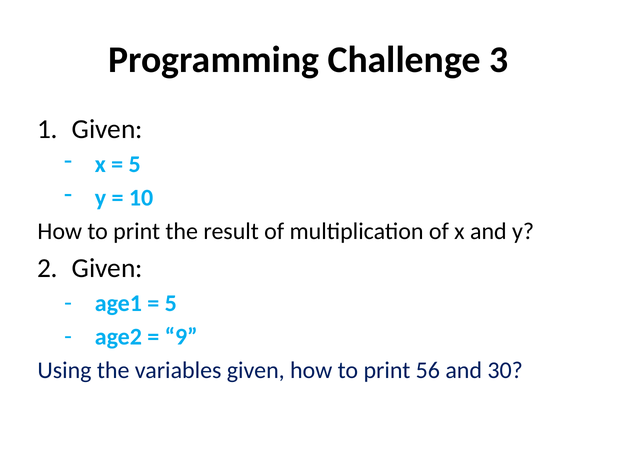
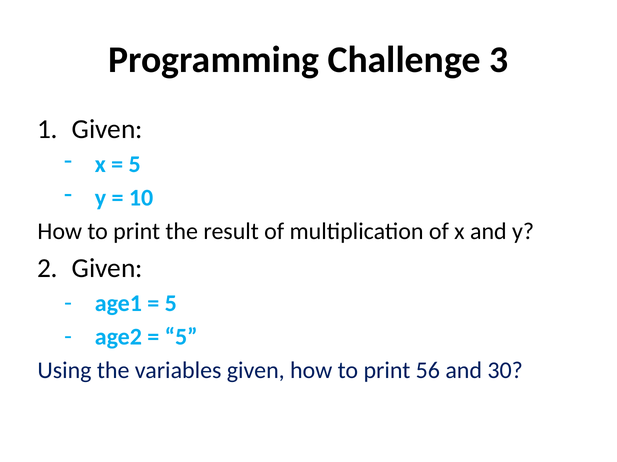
9 at (181, 337): 9 -> 5
